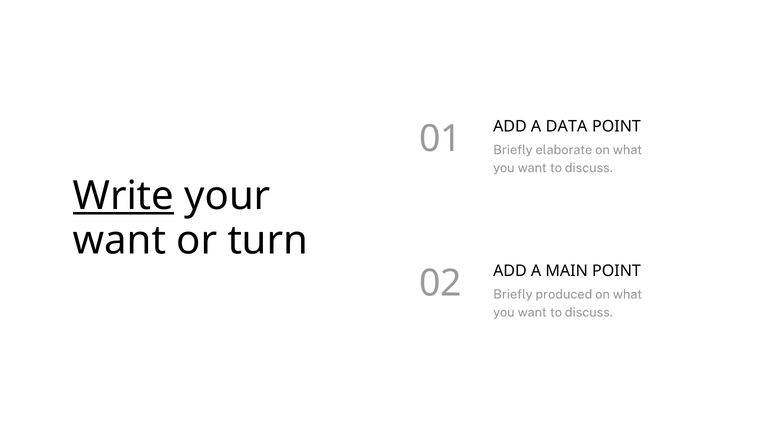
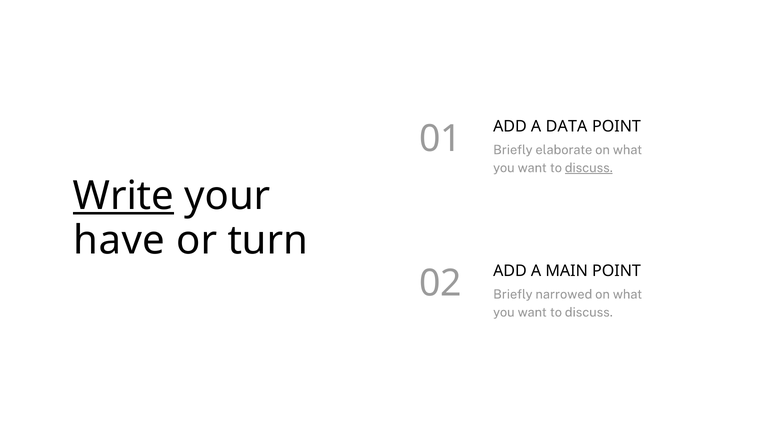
discuss at (589, 168) underline: none -> present
want at (119, 240): want -> have
produced: produced -> narrowed
